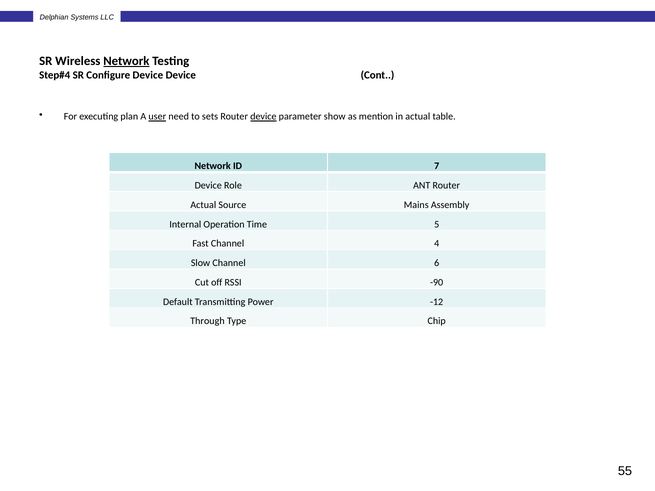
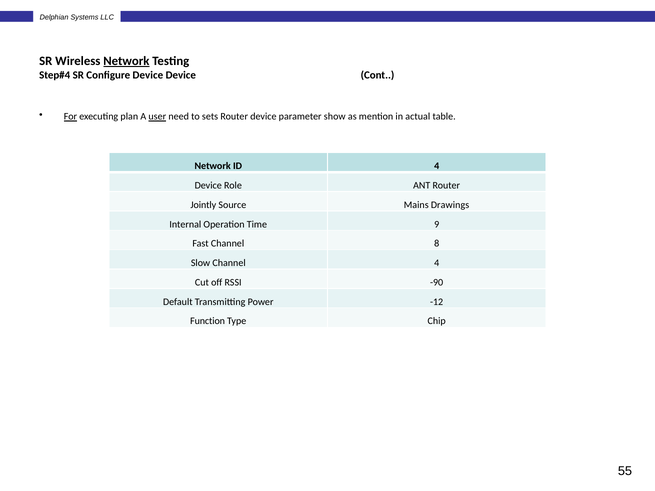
For underline: none -> present
device at (263, 117) underline: present -> none
ID 7: 7 -> 4
Actual at (203, 205): Actual -> Jointly
Assembly: Assembly -> Drawings
5: 5 -> 9
4: 4 -> 8
Channel 6: 6 -> 4
Through: Through -> Function
